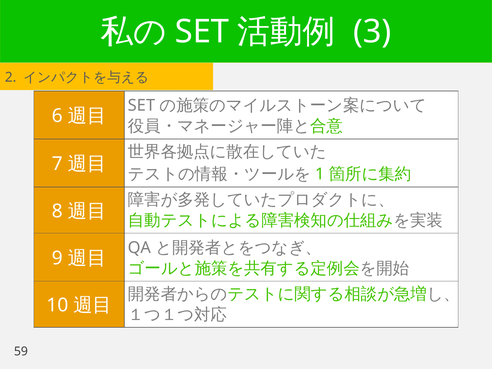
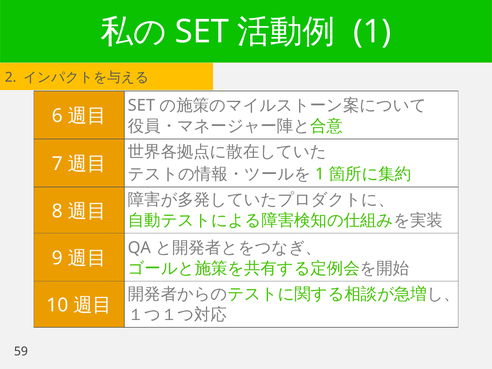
3 at (372, 32): 3 -> 1
